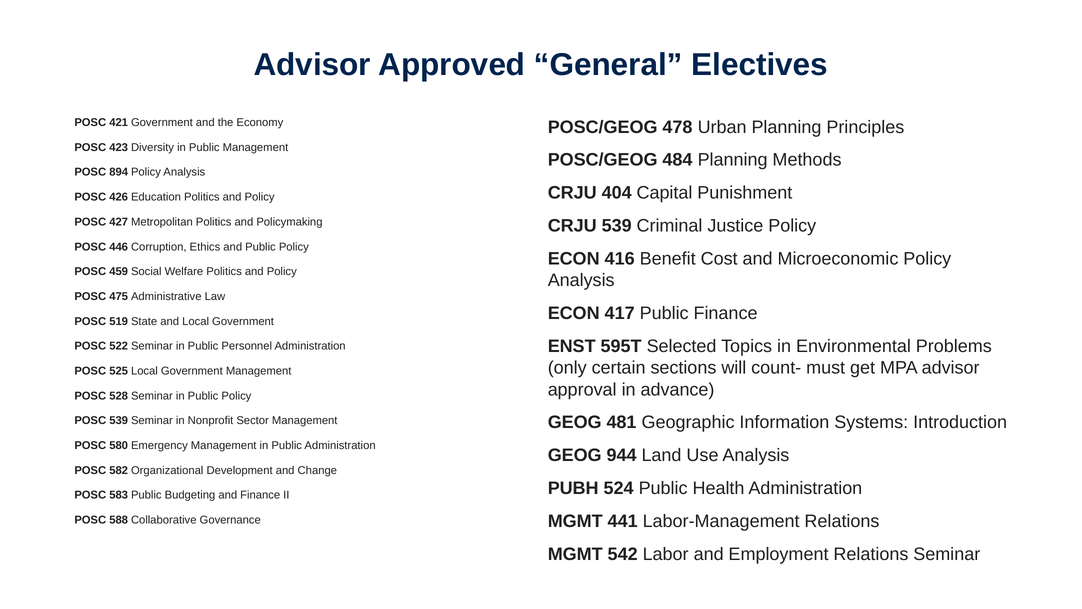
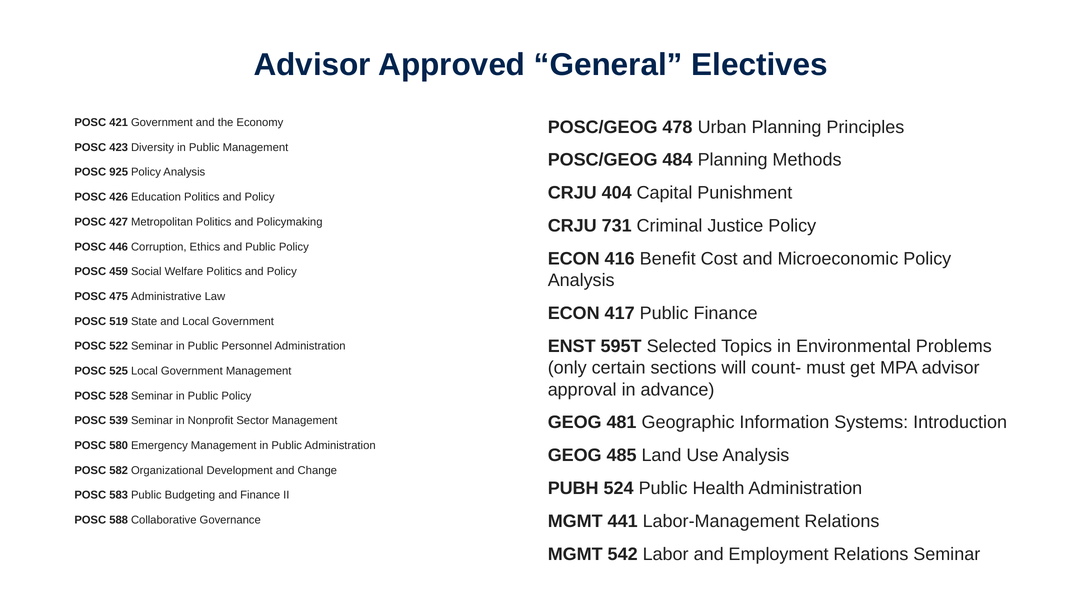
894: 894 -> 925
CRJU 539: 539 -> 731
944: 944 -> 485
